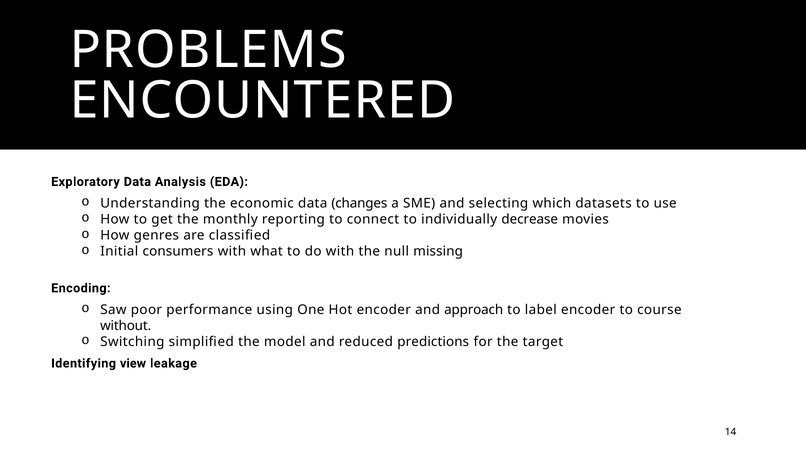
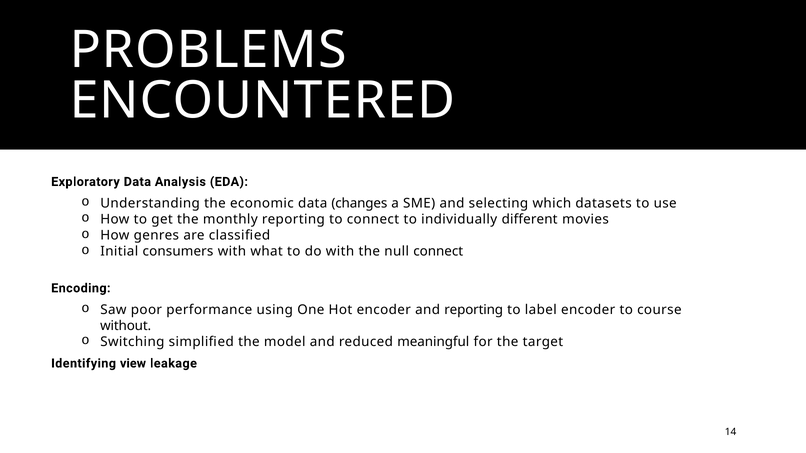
decrease: decrease -> different
null missing: missing -> connect
and approach: approach -> reporting
predictions: predictions -> meaningful
